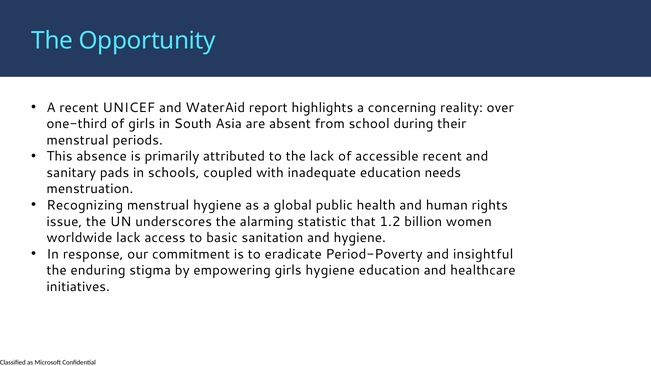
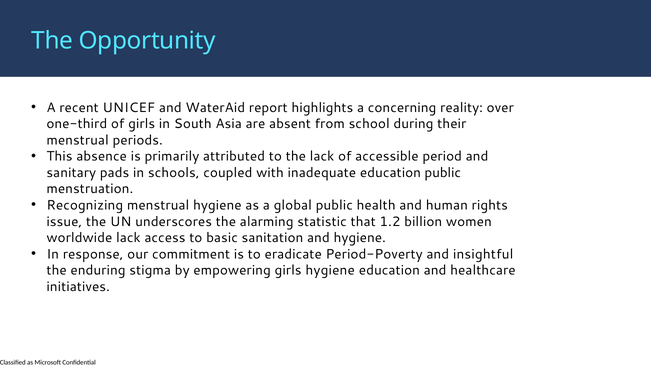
accessible recent: recent -> period
education needs: needs -> public
